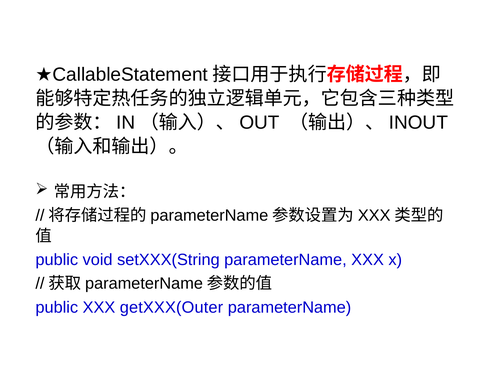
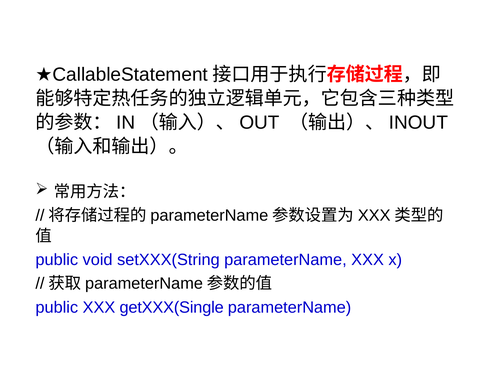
getXXX(Outer: getXXX(Outer -> getXXX(Single
